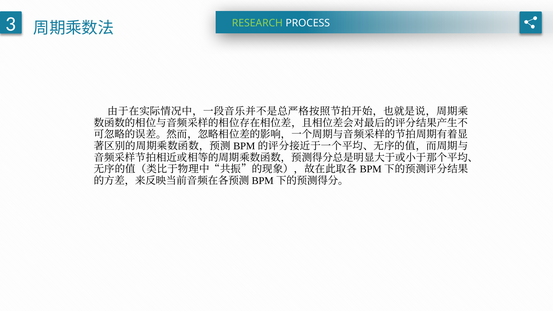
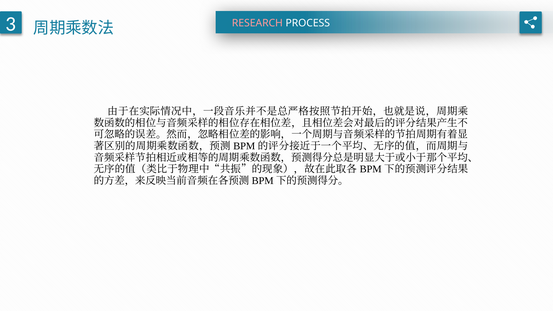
RESEARCH colour: light green -> pink
